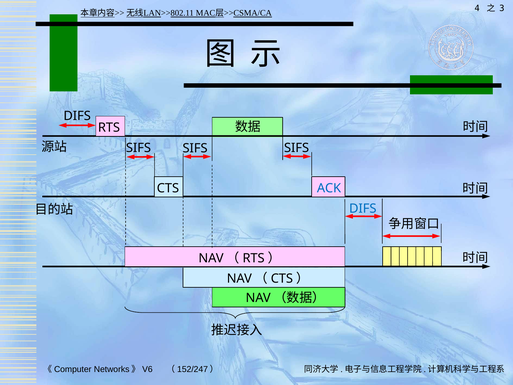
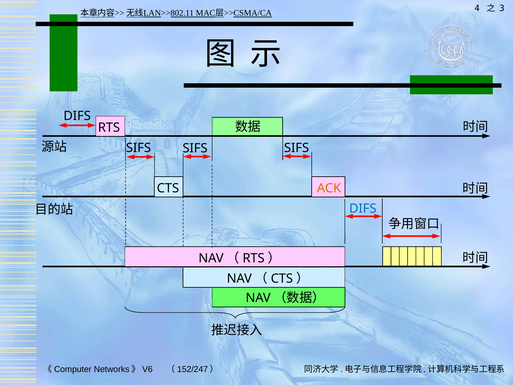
ACK colour: blue -> orange
